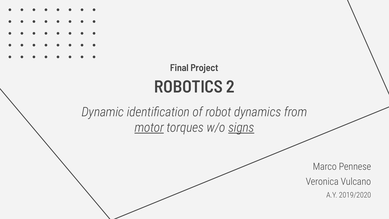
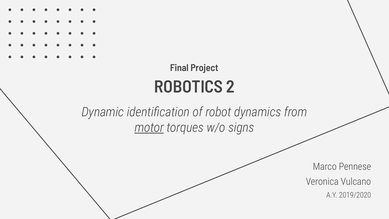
signs underline: present -> none
